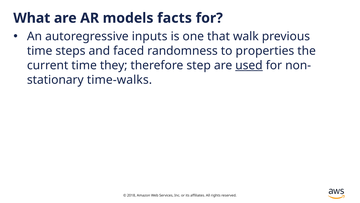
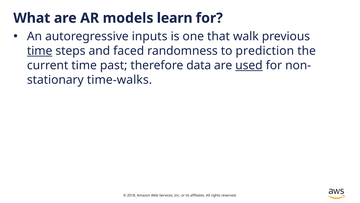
facts: facts -> learn
time at (40, 51) underline: none -> present
properties: properties -> prediction
they: they -> past
step: step -> data
